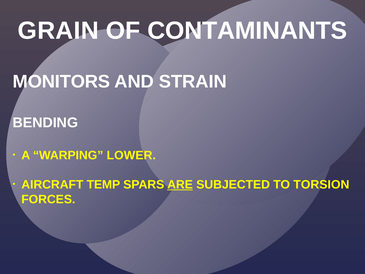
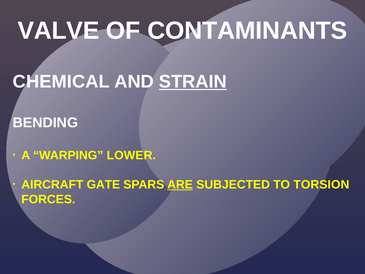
GRAIN: GRAIN -> VALVE
MONITORS: MONITORS -> CHEMICAL
STRAIN underline: none -> present
TEMP: TEMP -> GATE
